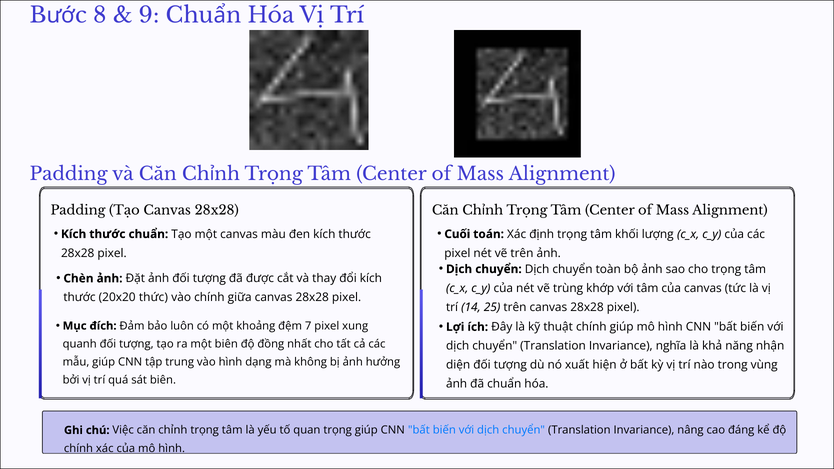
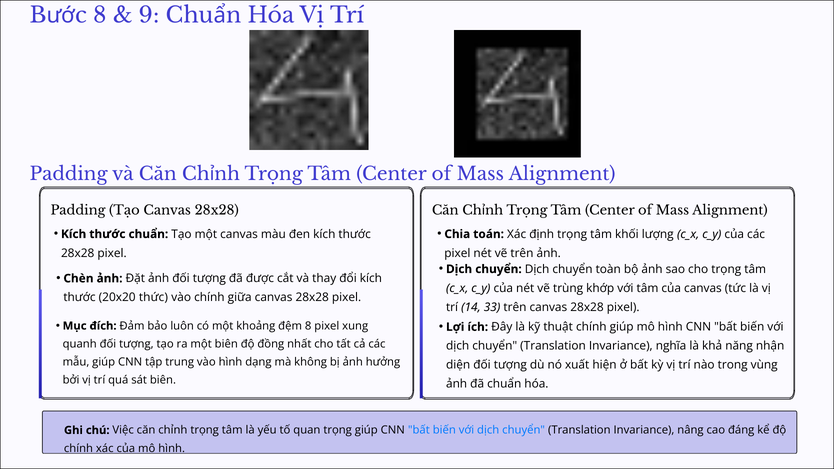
Cuối: Cuối -> Chia
25: 25 -> 33
đệm 7: 7 -> 8
